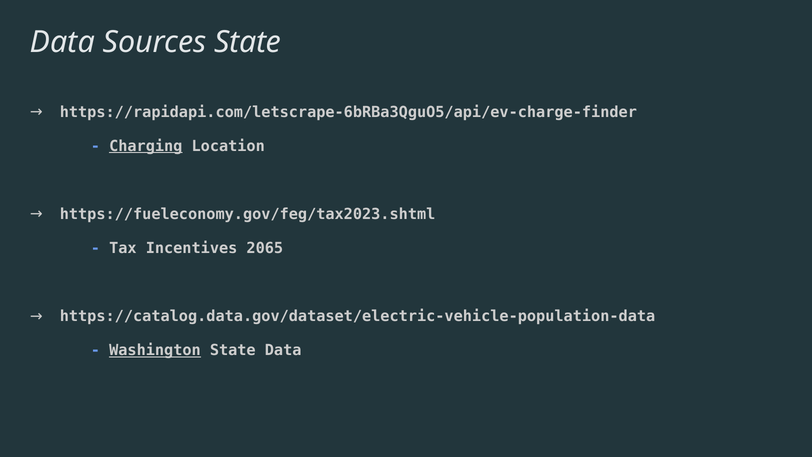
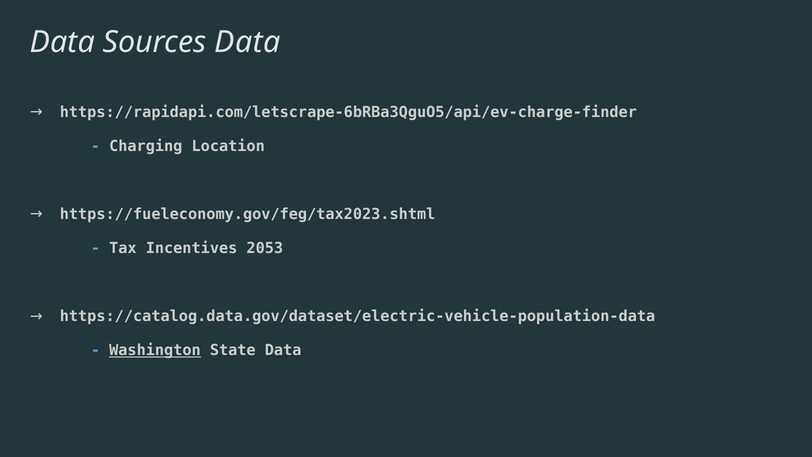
Sources State: State -> Data
Charging underline: present -> none
2065: 2065 -> 2053
